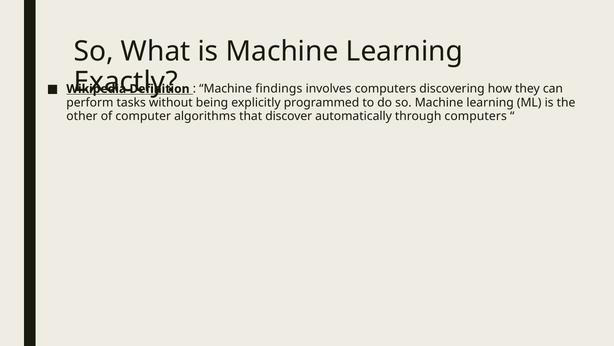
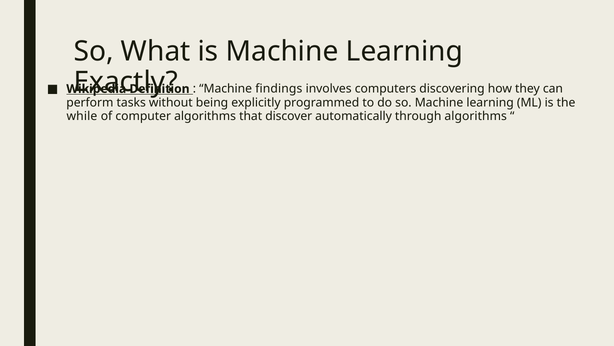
other: other -> while
through computers: computers -> algorithms
